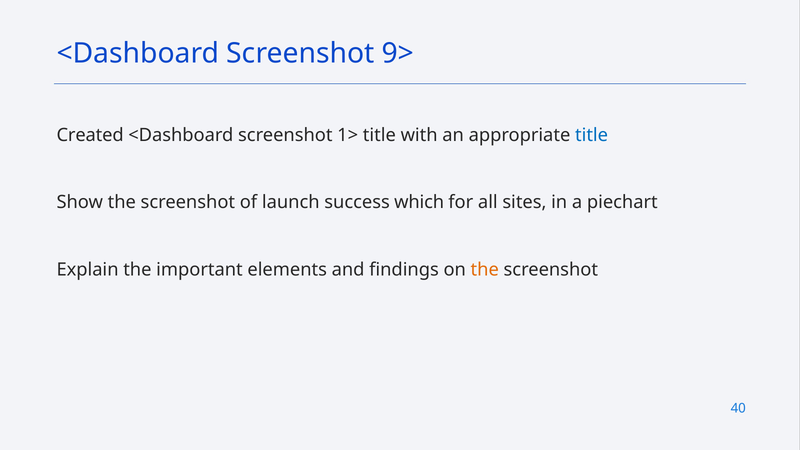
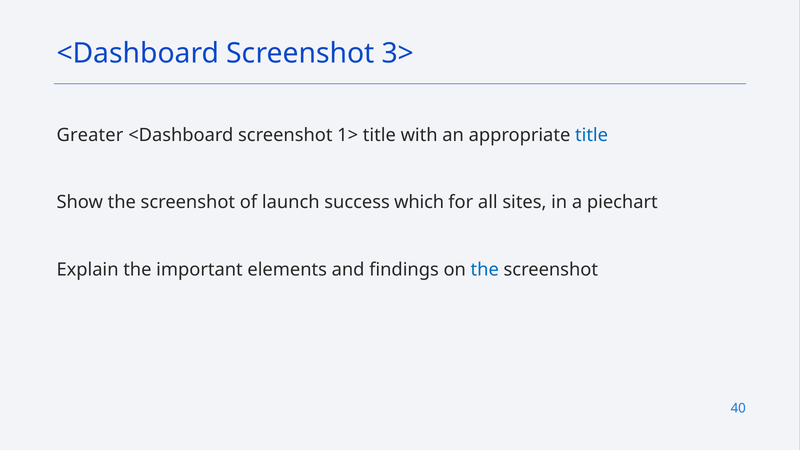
9>: 9> -> 3>
Created: Created -> Greater
the at (485, 270) colour: orange -> blue
